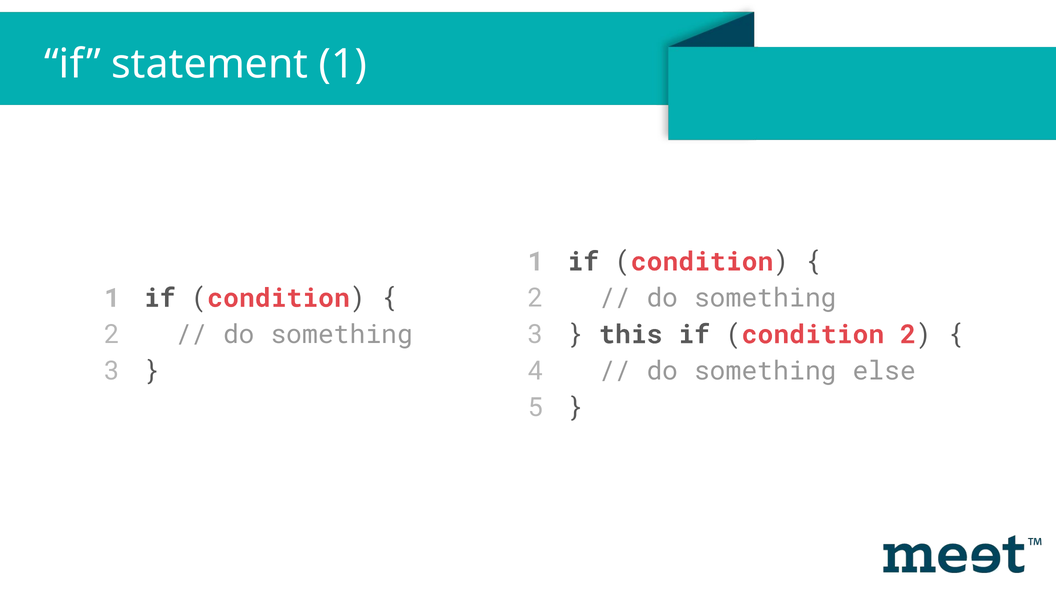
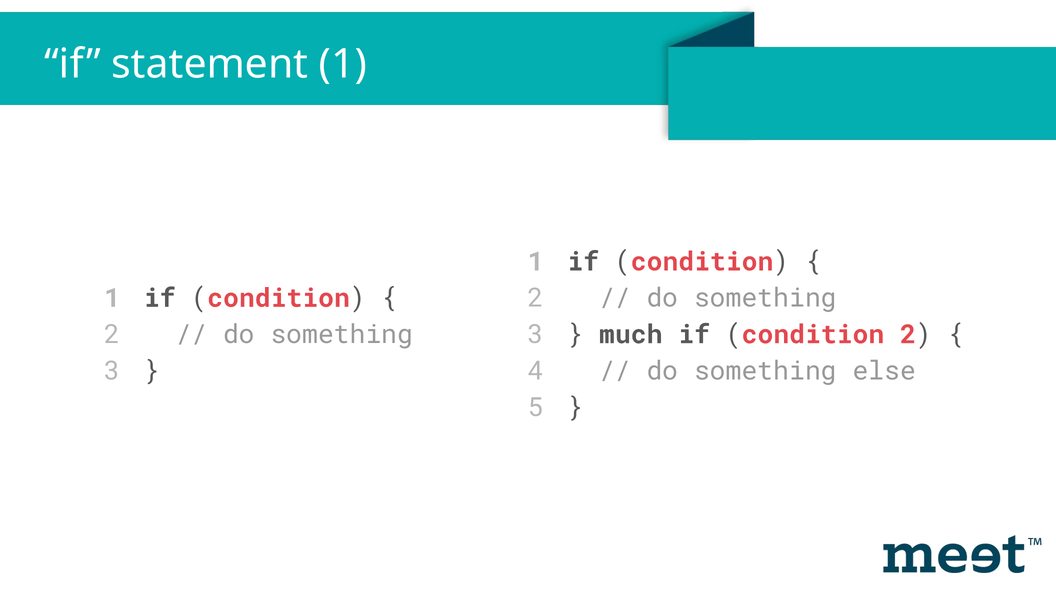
this: this -> much
